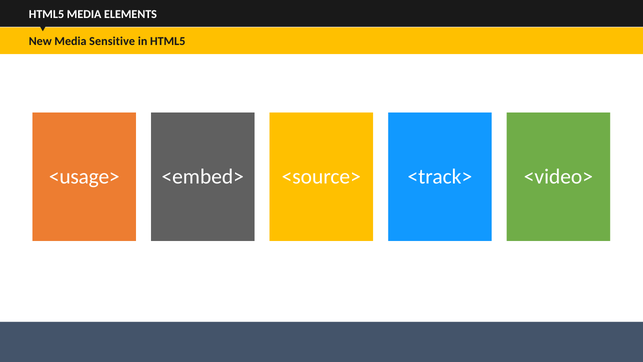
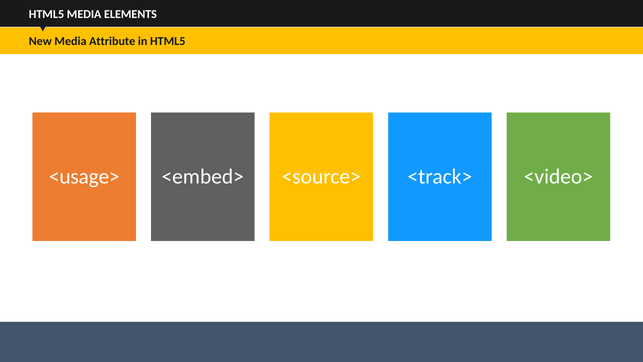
Sensitive: Sensitive -> Attribute
